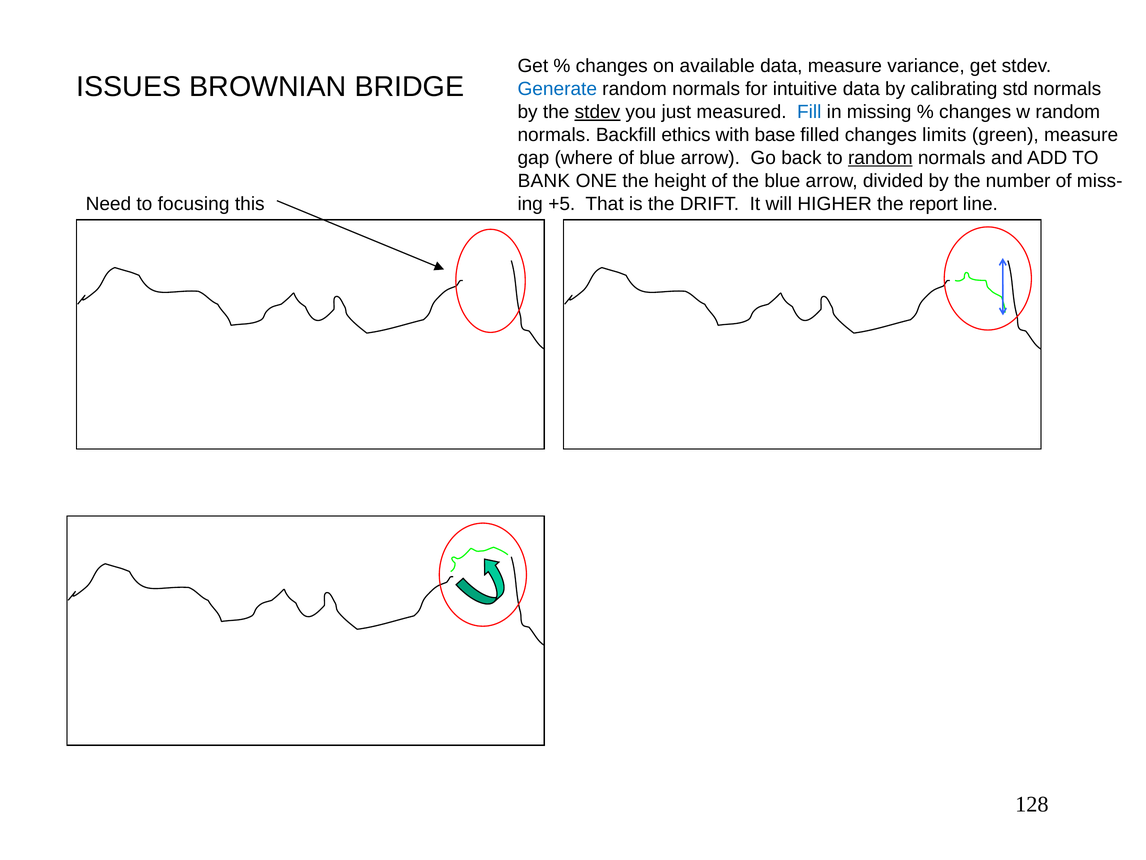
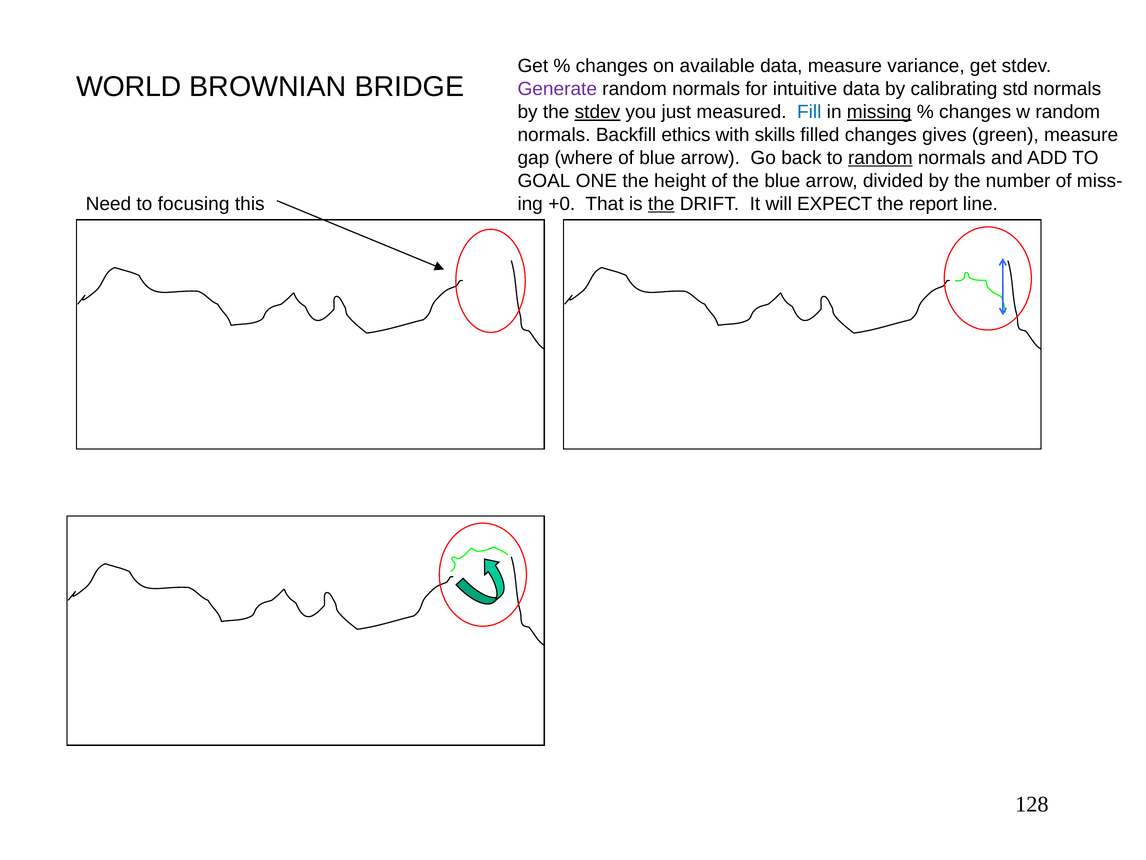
ISSUES: ISSUES -> WORLD
Generate colour: blue -> purple
missing underline: none -> present
base: base -> skills
limits: limits -> gives
BANK: BANK -> GOAL
+5: +5 -> +0
the at (661, 204) underline: none -> present
HIGHER: HIGHER -> EXPECT
